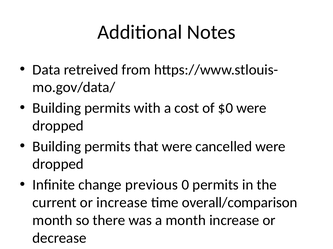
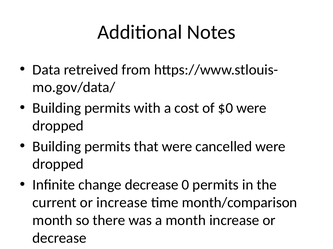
change previous: previous -> decrease
overall/comparison: overall/comparison -> month/comparison
